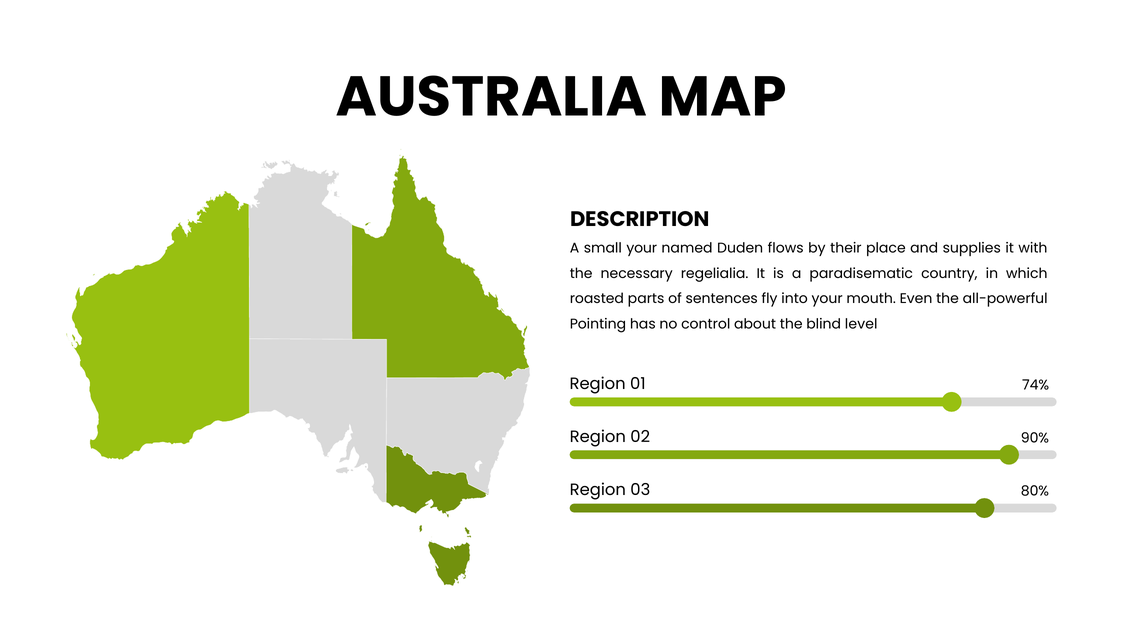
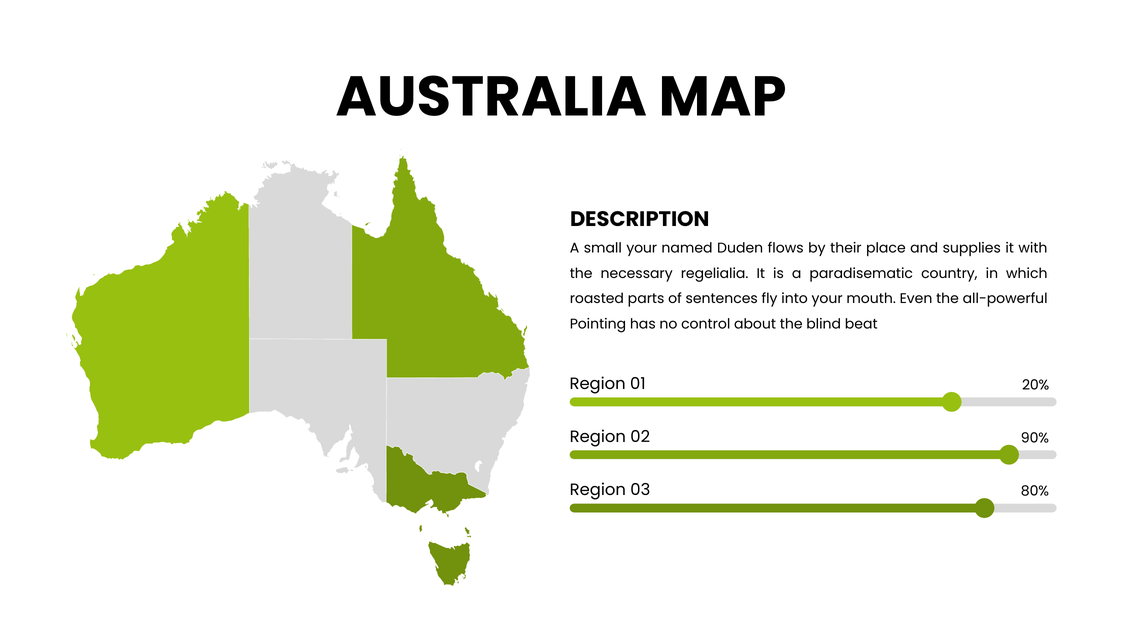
level: level -> beat
74%: 74% -> 20%
